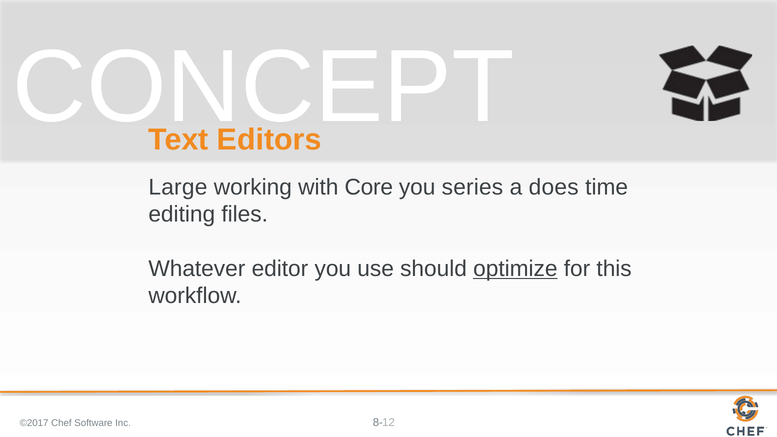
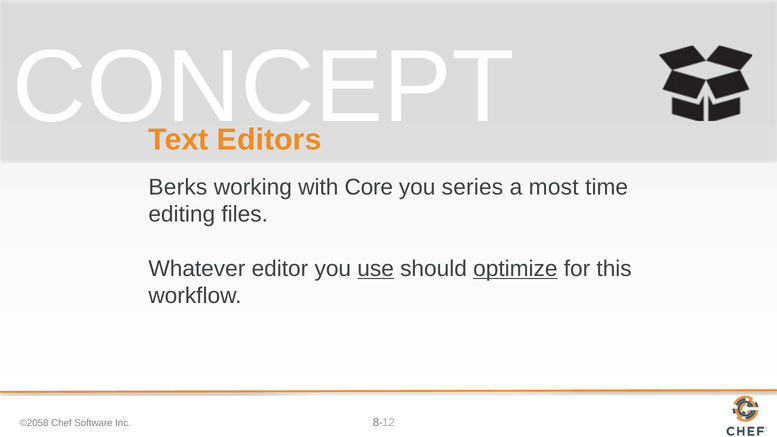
Large: Large -> Berks
does: does -> most
use underline: none -> present
©2017: ©2017 -> ©2058
